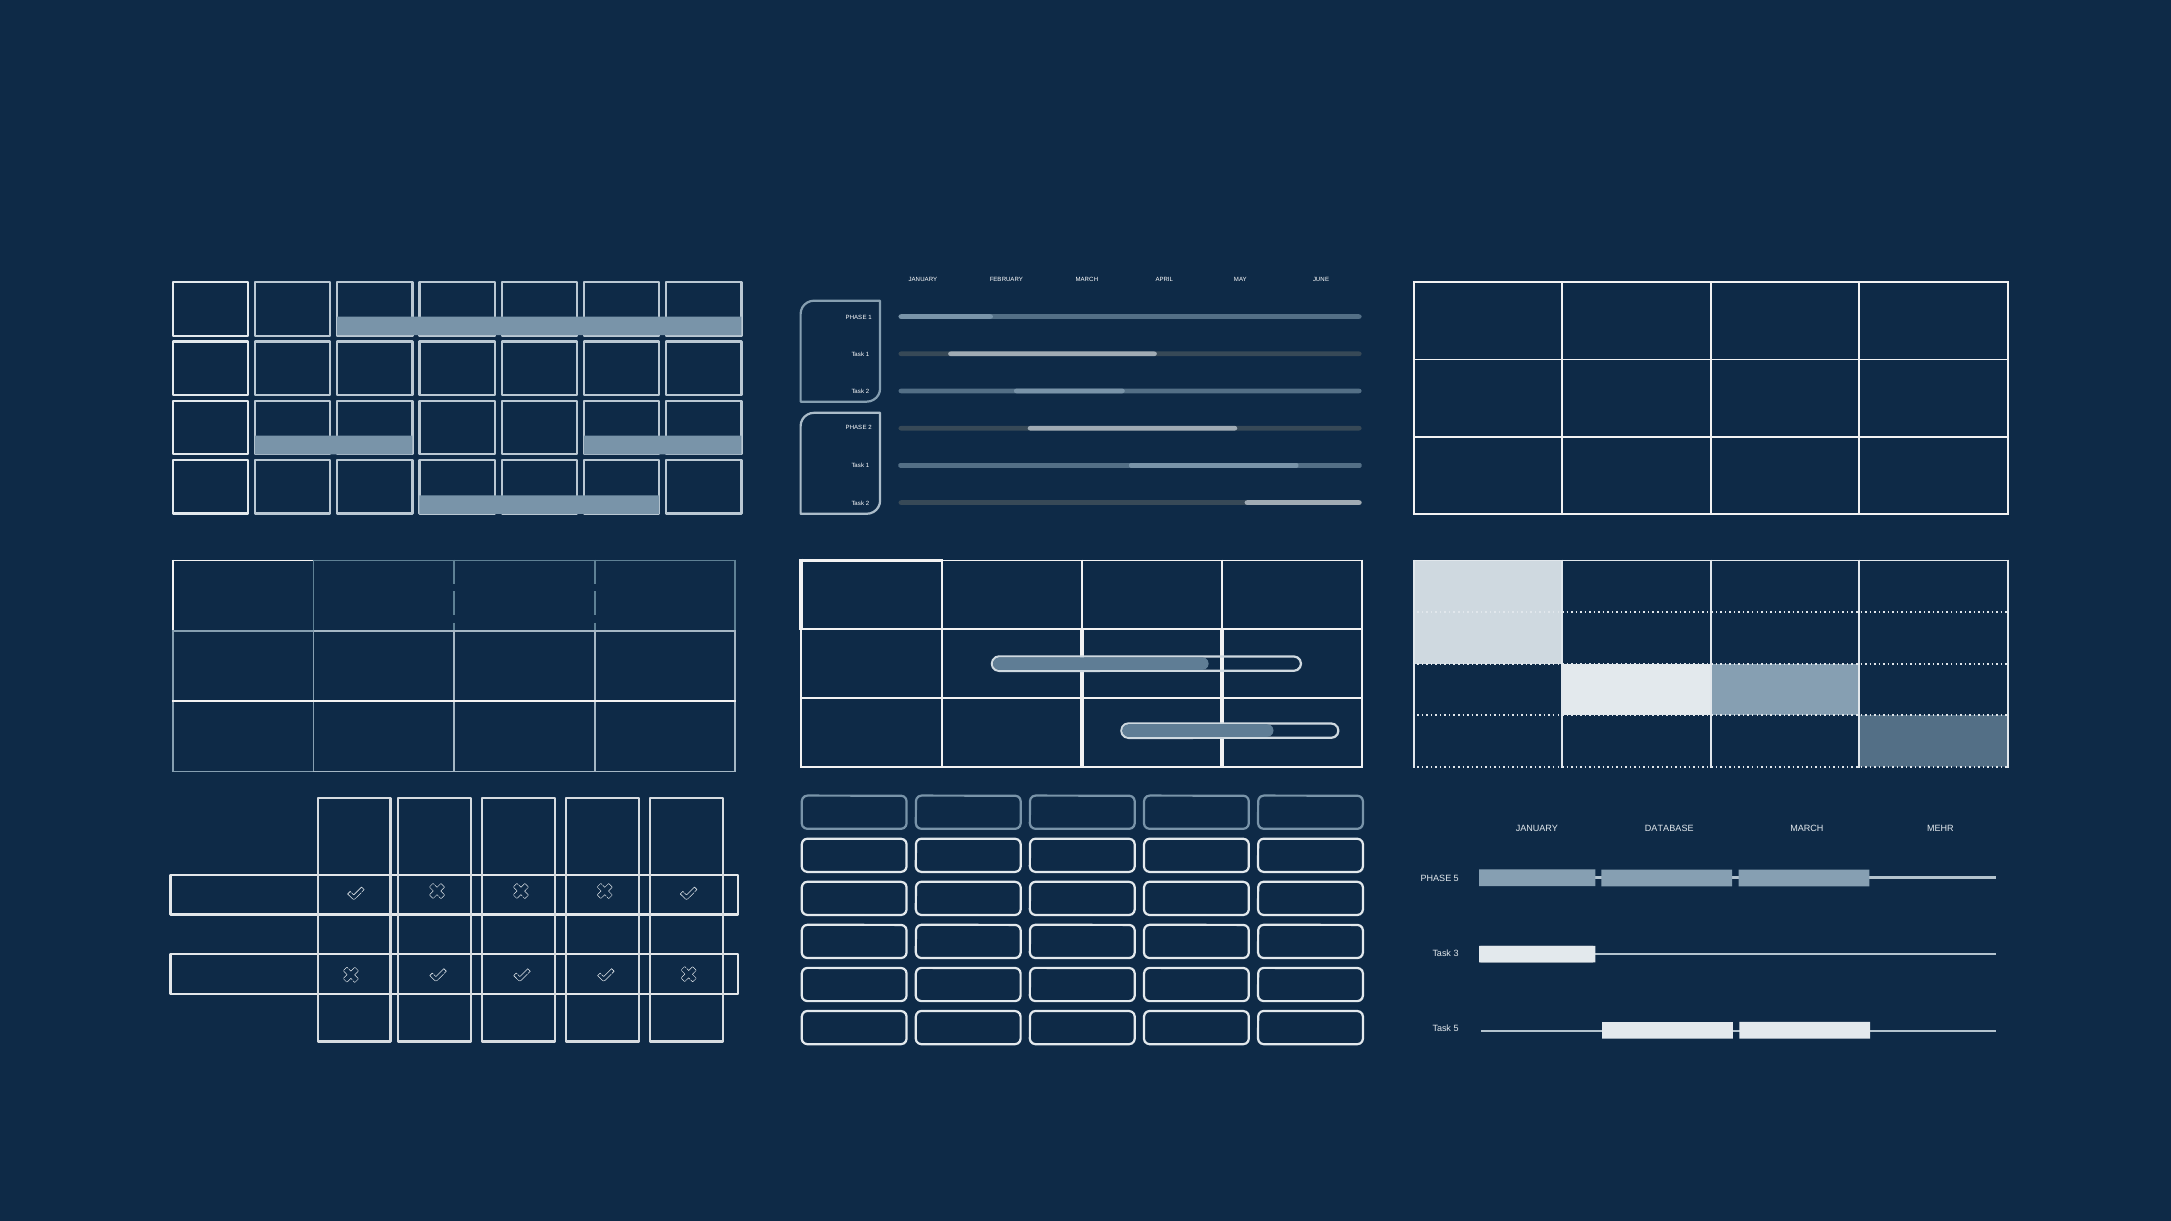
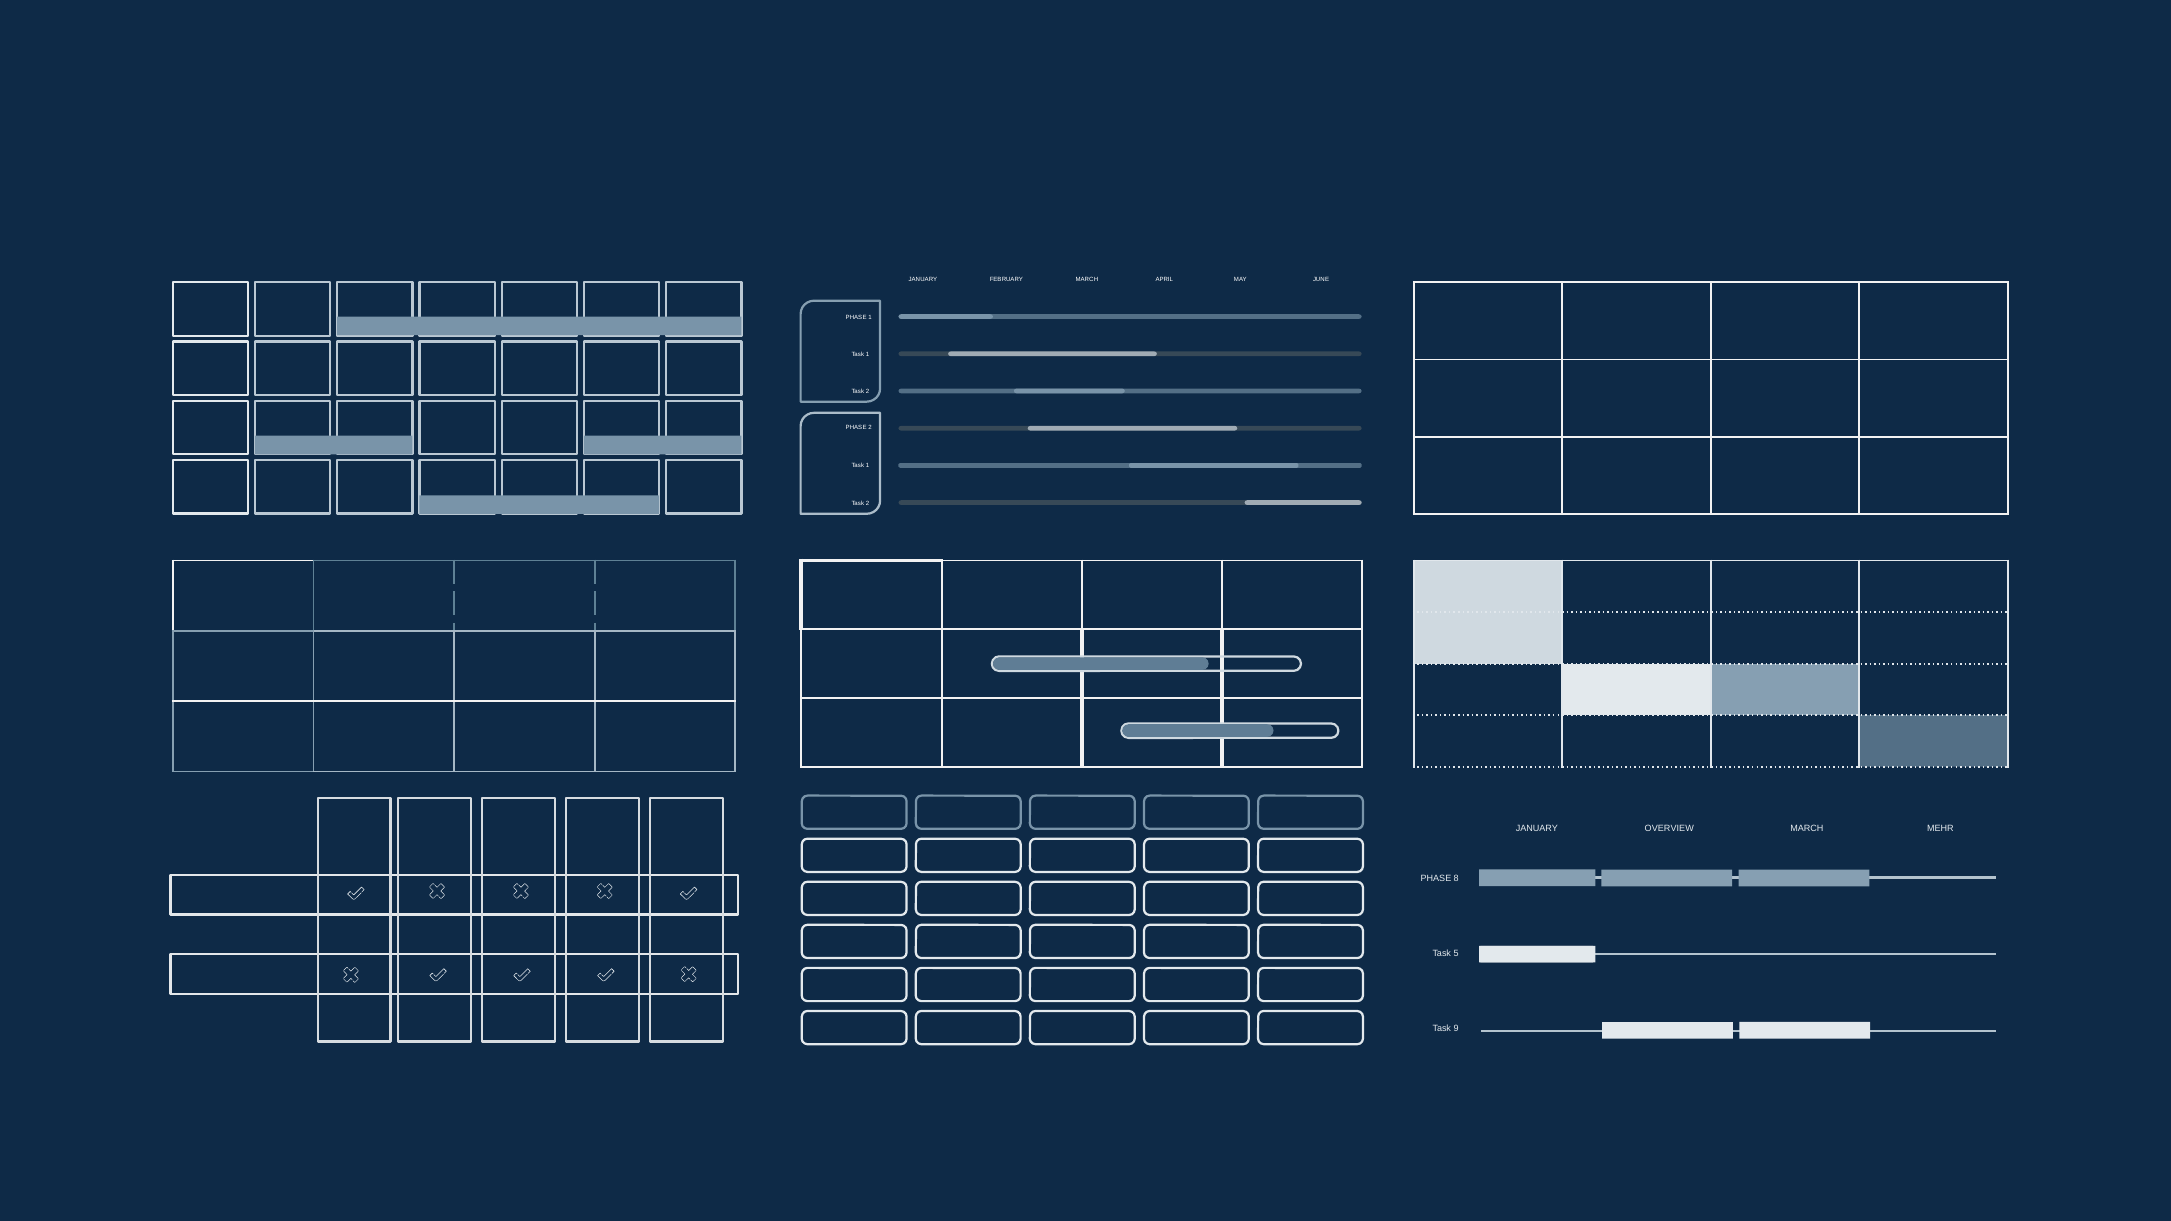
DATABASE: DATABASE -> OVERVIEW
PHASE 5: 5 -> 8
3: 3 -> 5
Task 5: 5 -> 9
